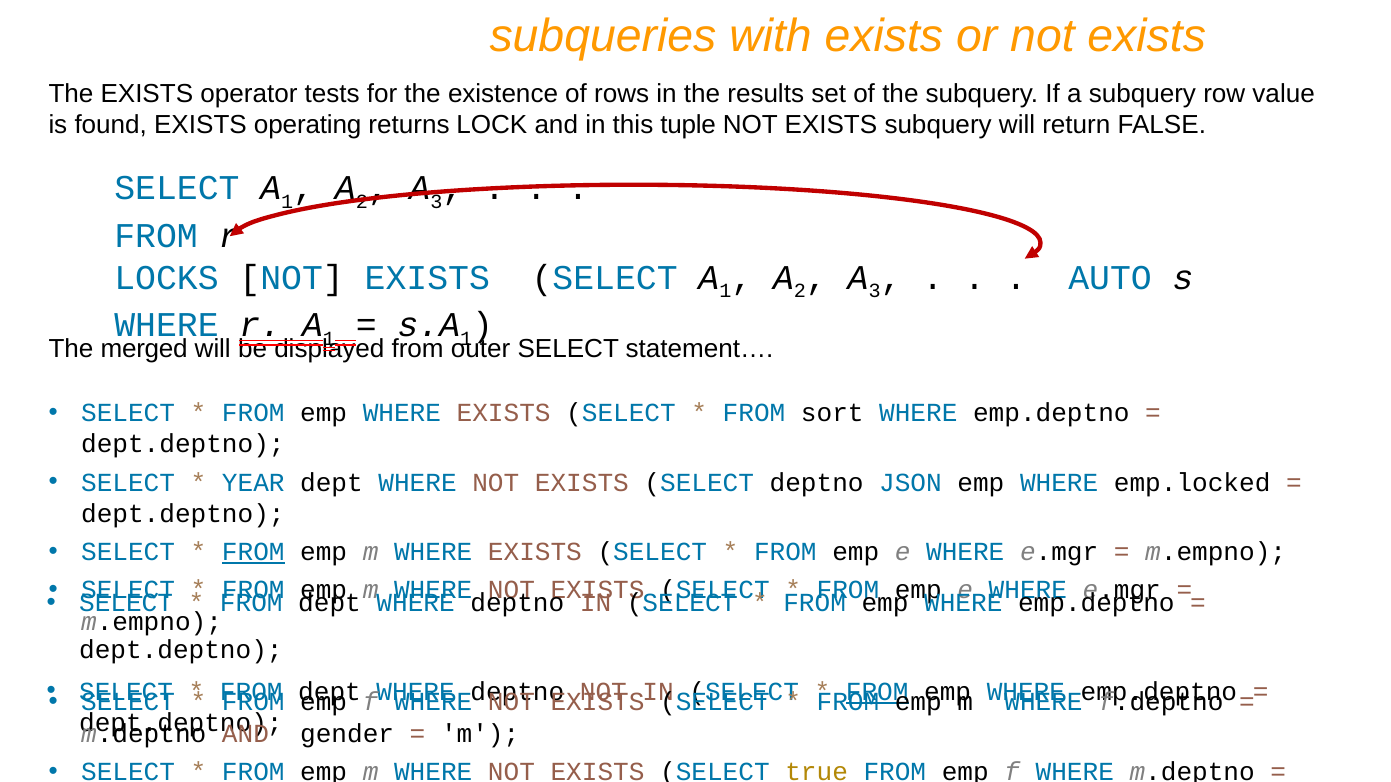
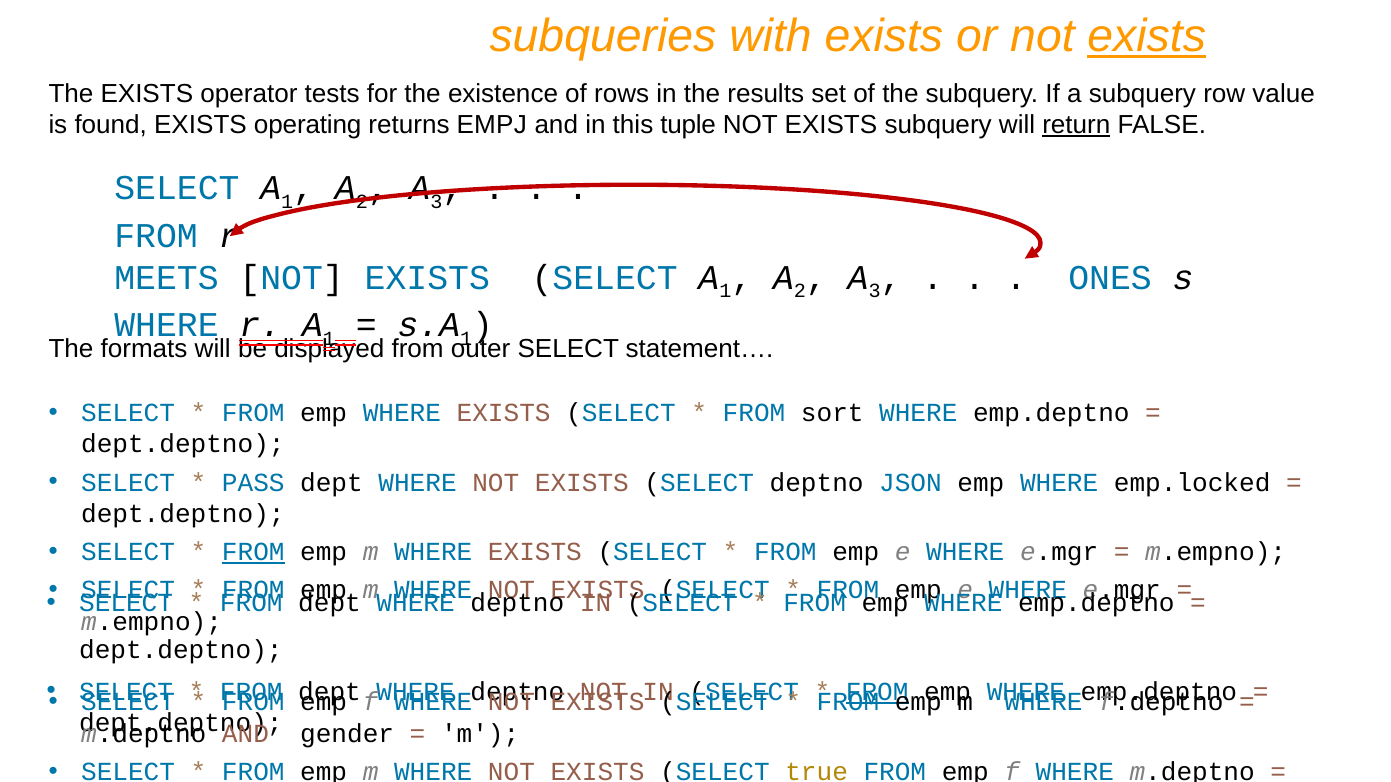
exists at (1147, 36) underline: none -> present
LOCK: LOCK -> EMPJ
return underline: none -> present
LOCKS: LOCKS -> MEETS
AUTO: AUTO -> ONES
merged: merged -> formats
YEAR: YEAR -> PASS
